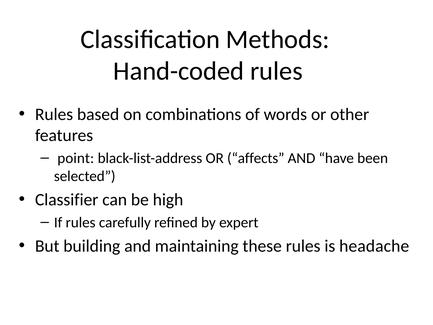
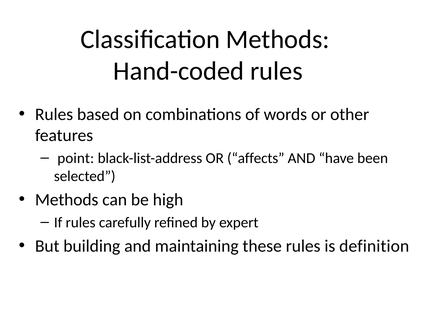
Classifier at (67, 200): Classifier -> Methods
headache: headache -> definition
